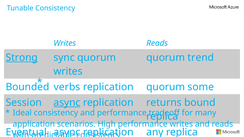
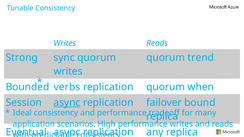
Strong underline: present -> none
some: some -> when
returns: returns -> failover
